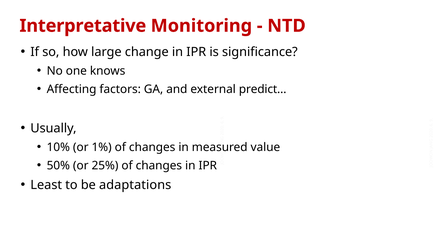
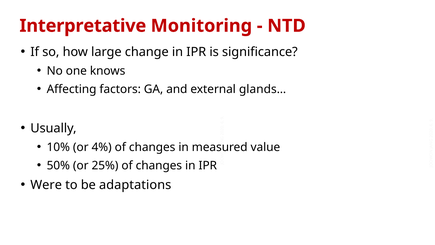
predict…: predict… -> glands…
1%: 1% -> 4%
Least: Least -> Were
